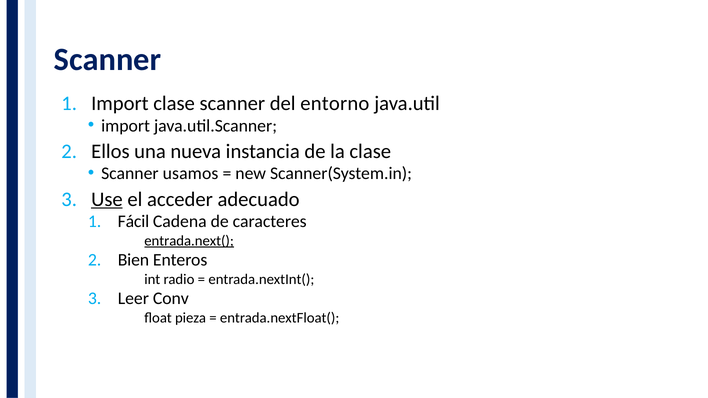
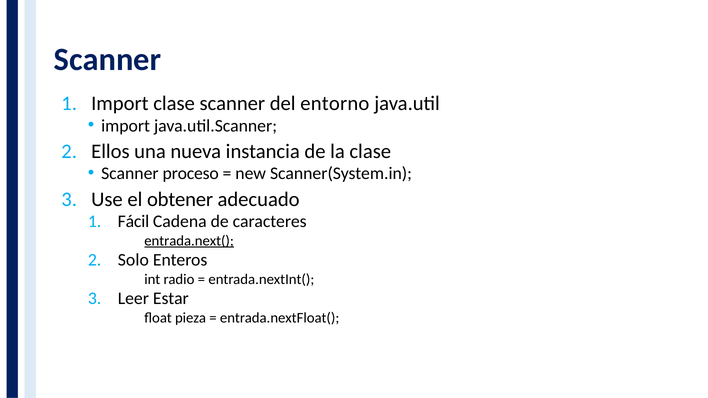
usamos: usamos -> proceso
Use underline: present -> none
acceder: acceder -> obtener
Bien: Bien -> Solo
Conv: Conv -> Estar
